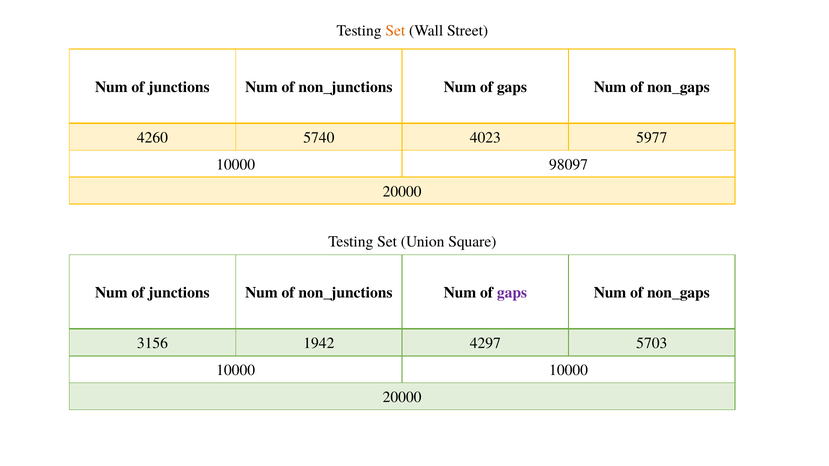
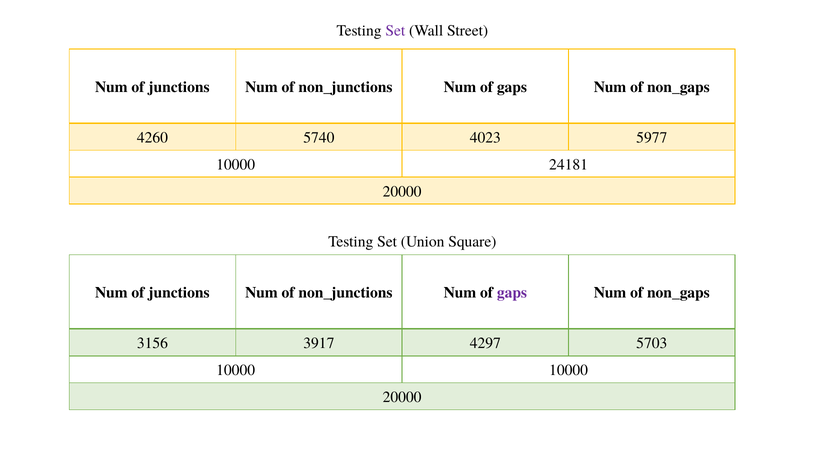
Set at (395, 30) colour: orange -> purple
98097: 98097 -> 24181
1942: 1942 -> 3917
